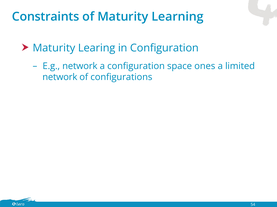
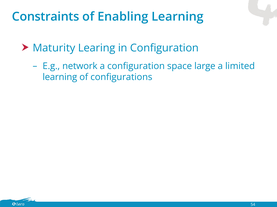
of Maturity: Maturity -> Enabling
ones: ones -> large
network at (60, 77): network -> learning
